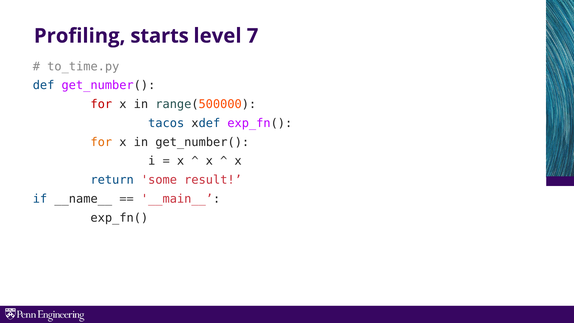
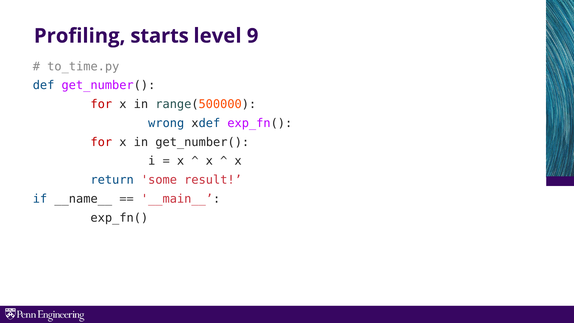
7: 7 -> 9
tacos: tacos -> wrong
for at (101, 142) colour: orange -> red
